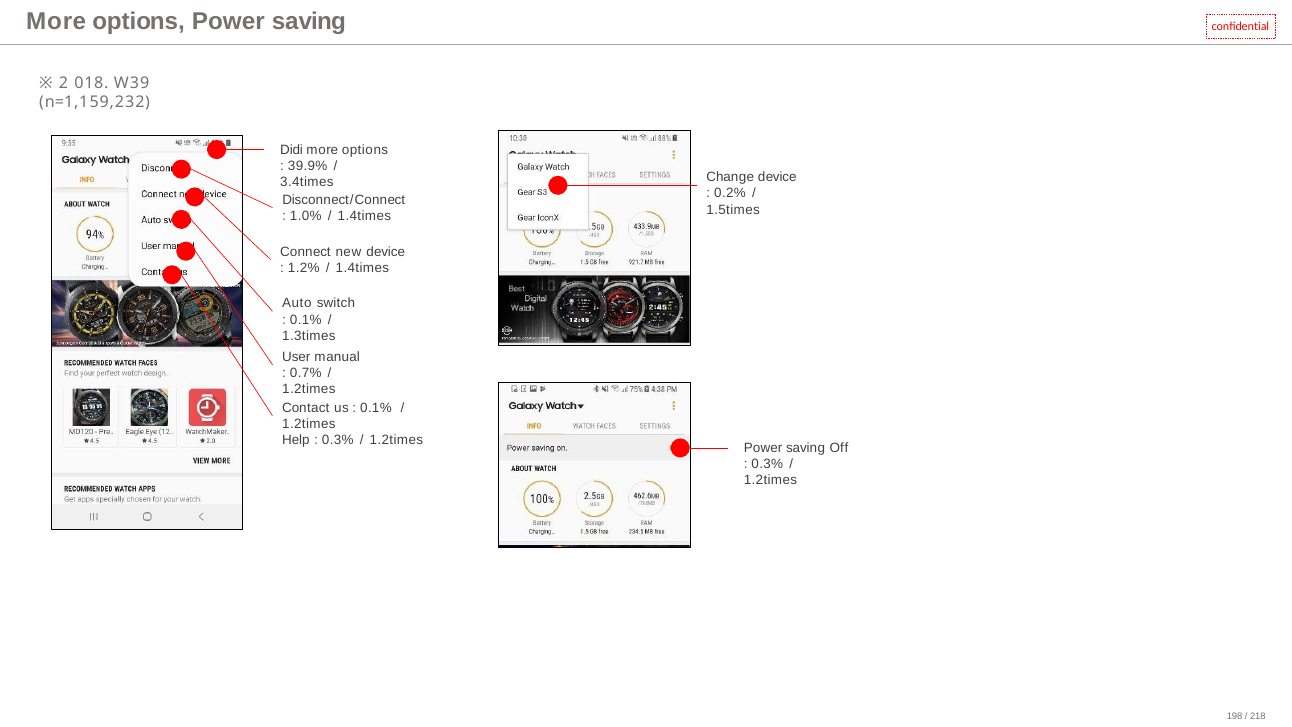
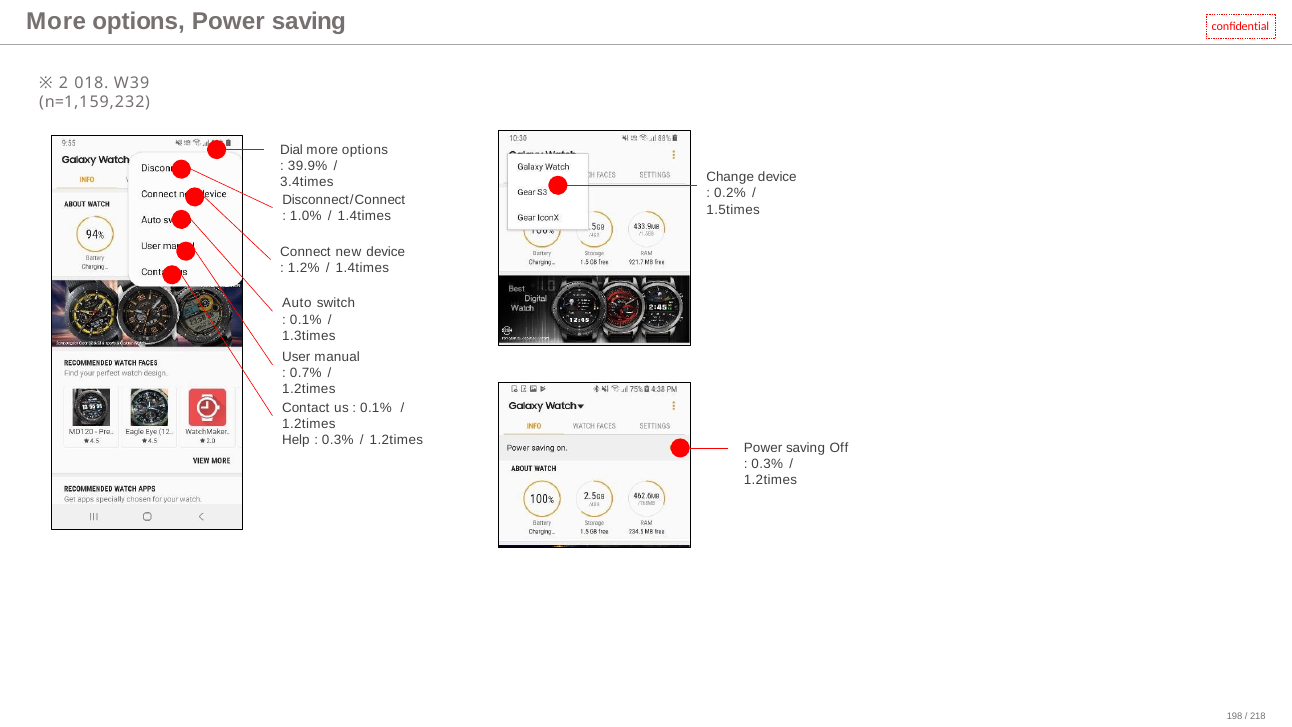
Didi: Didi -> Dial
